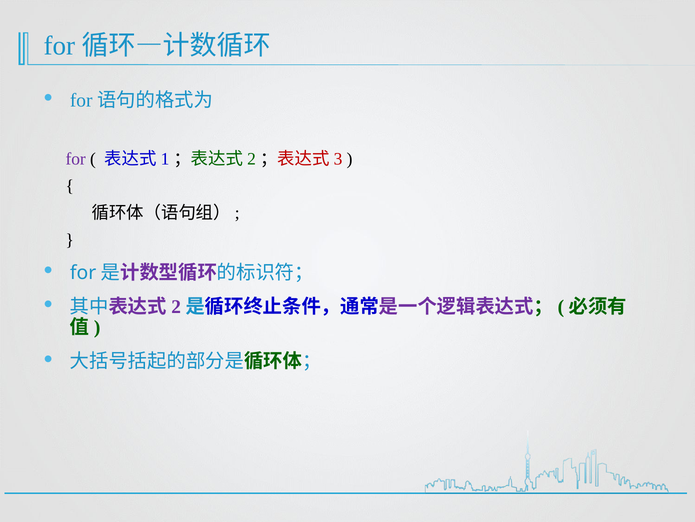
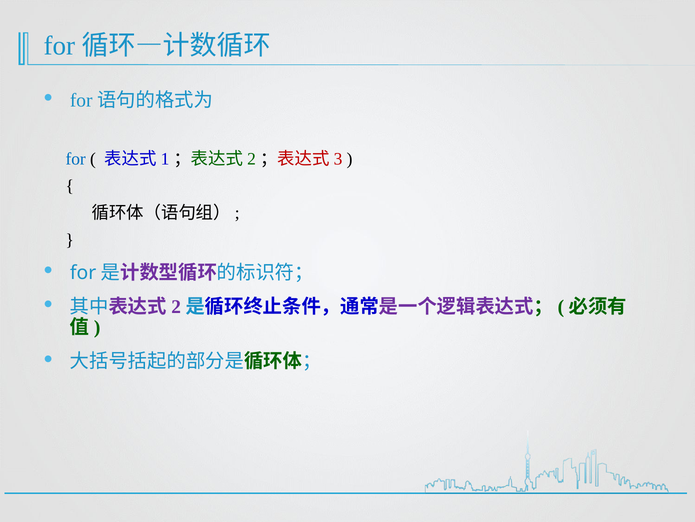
for at (76, 159) colour: purple -> blue
